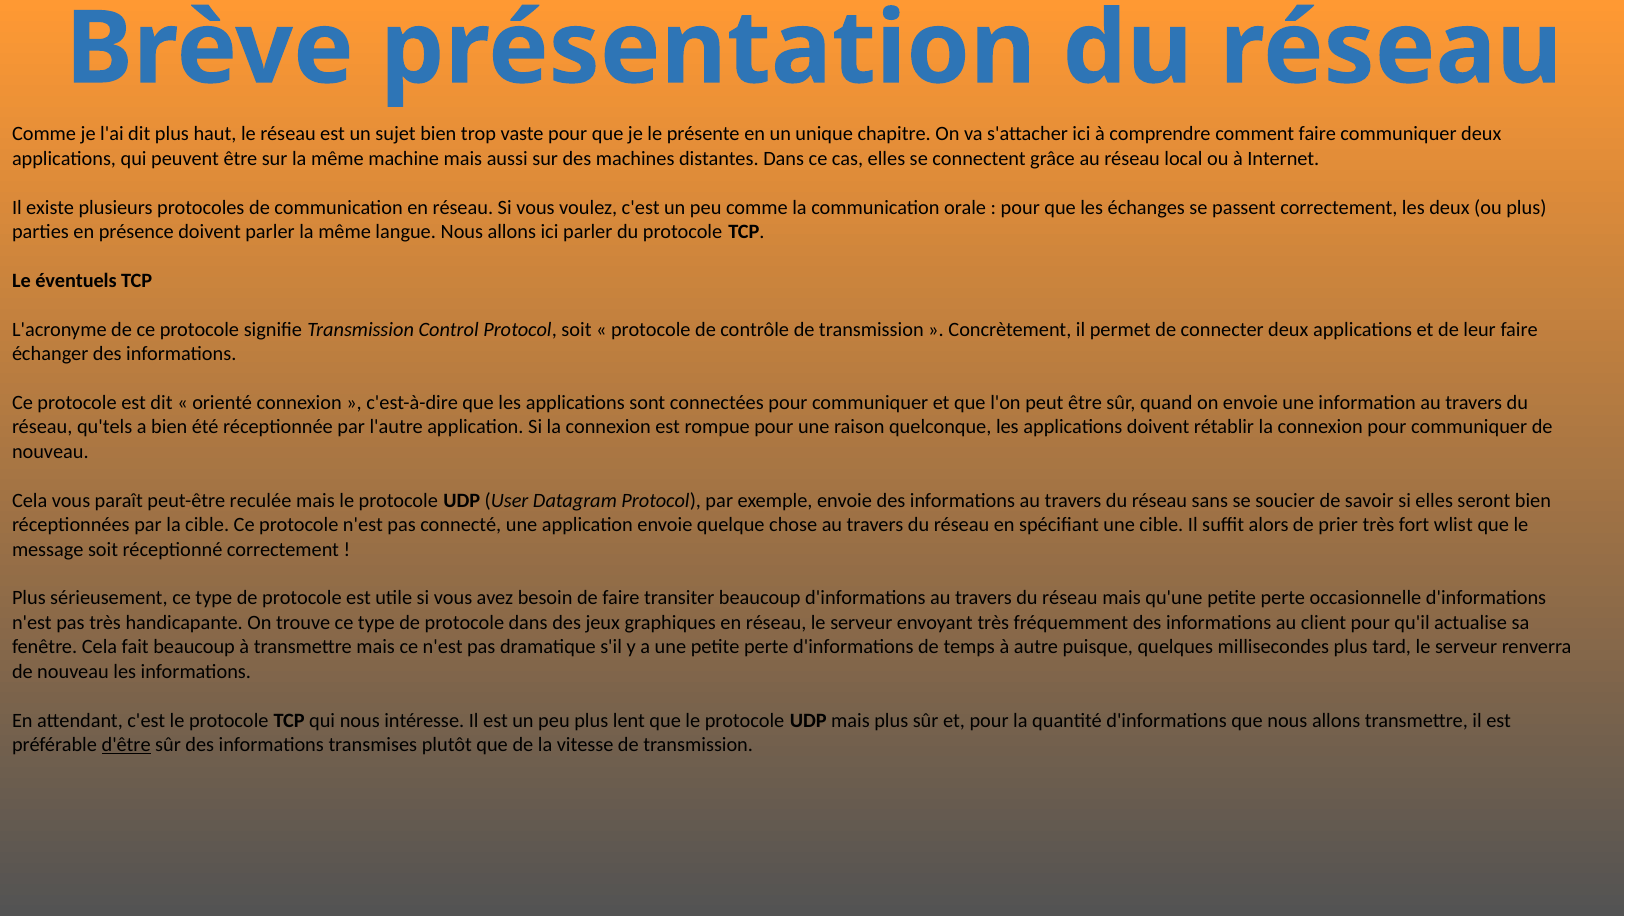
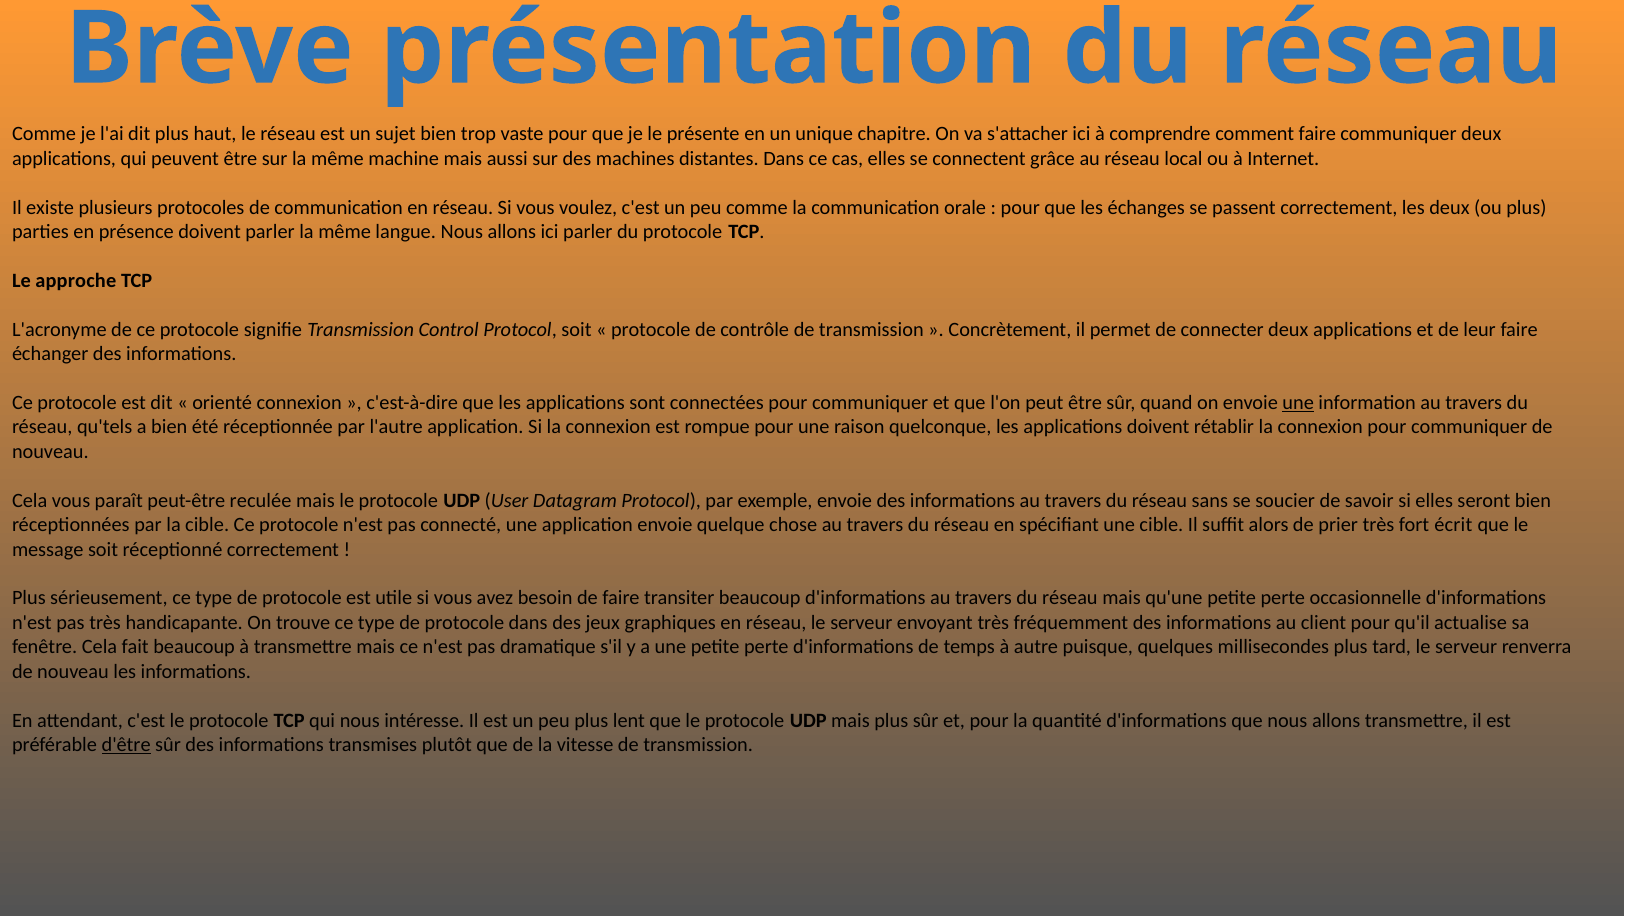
éventuels: éventuels -> approche
une at (1298, 403) underline: none -> present
wlist: wlist -> écrit
